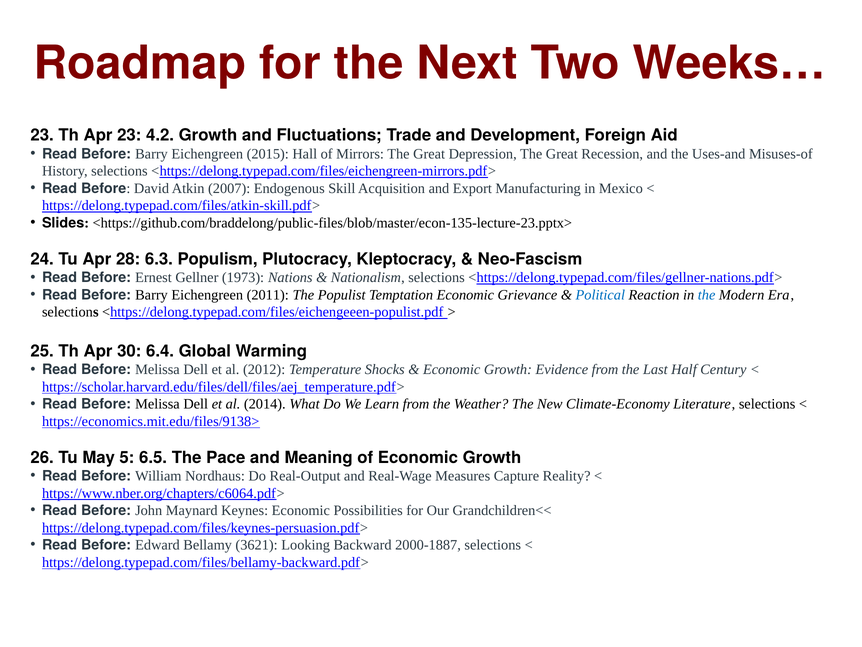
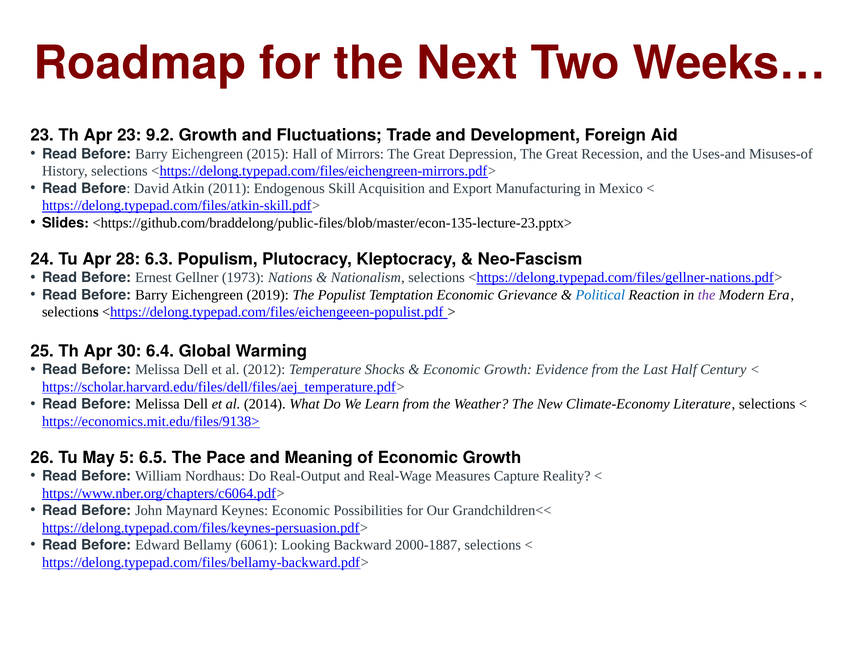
4.2: 4.2 -> 9.2
2007: 2007 -> 2011
2011: 2011 -> 2019
the at (707, 295) colour: blue -> purple
3621: 3621 -> 6061
